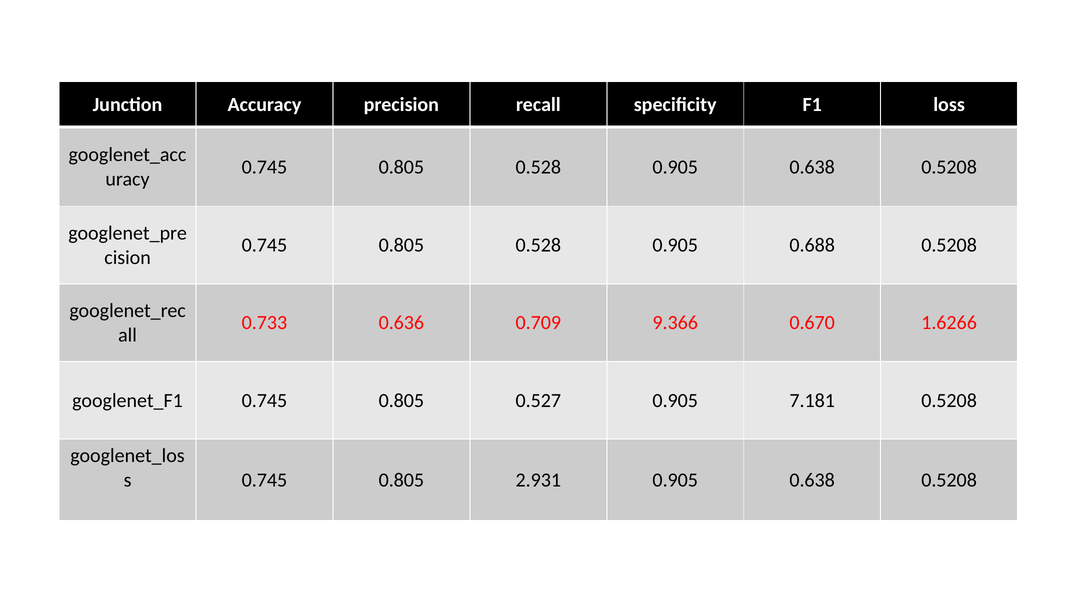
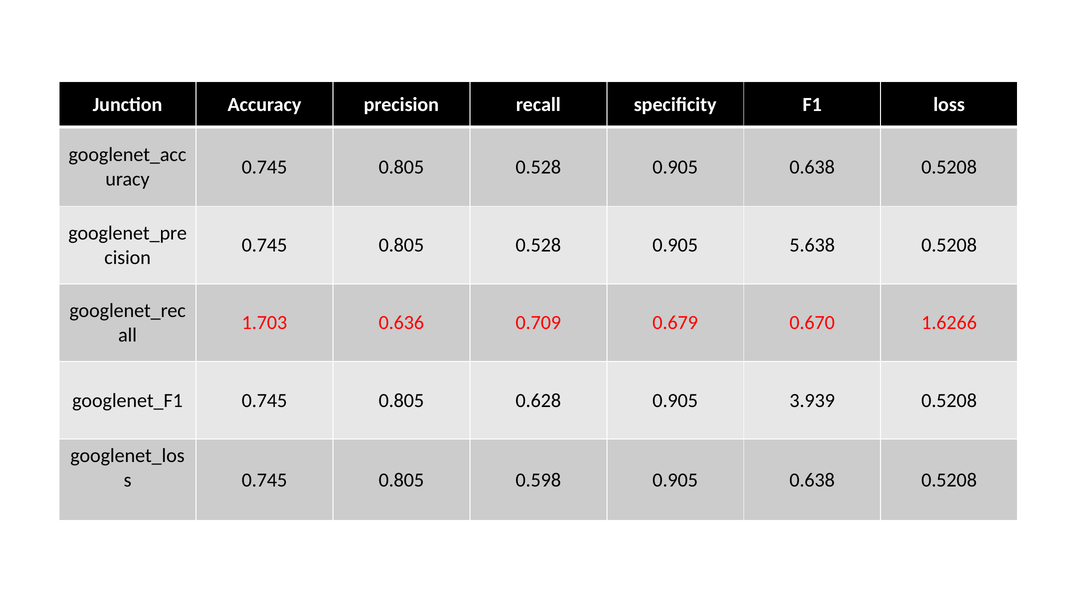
0.688: 0.688 -> 5.638
0.733: 0.733 -> 1.703
9.366: 9.366 -> 0.679
0.527: 0.527 -> 0.628
7.181: 7.181 -> 3.939
2.931: 2.931 -> 0.598
